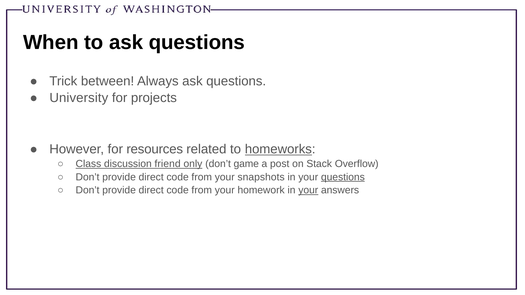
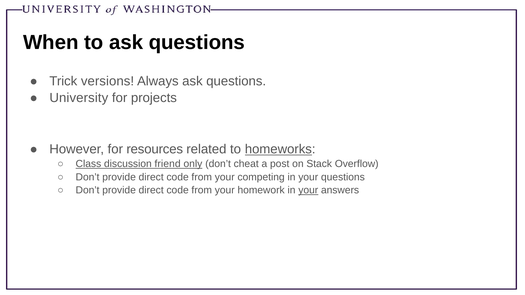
between: between -> versions
game: game -> cheat
snapshots: snapshots -> competing
questions at (343, 177) underline: present -> none
